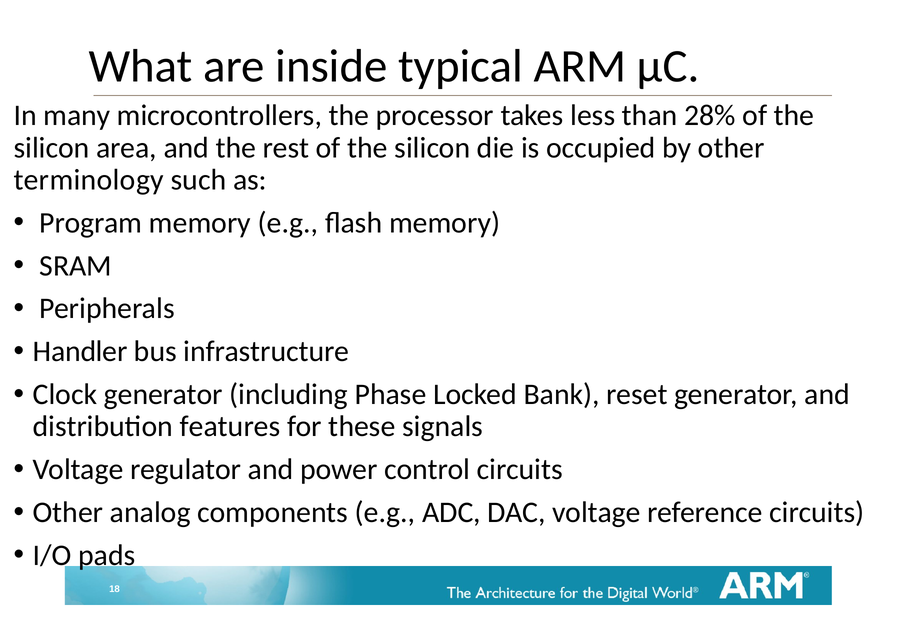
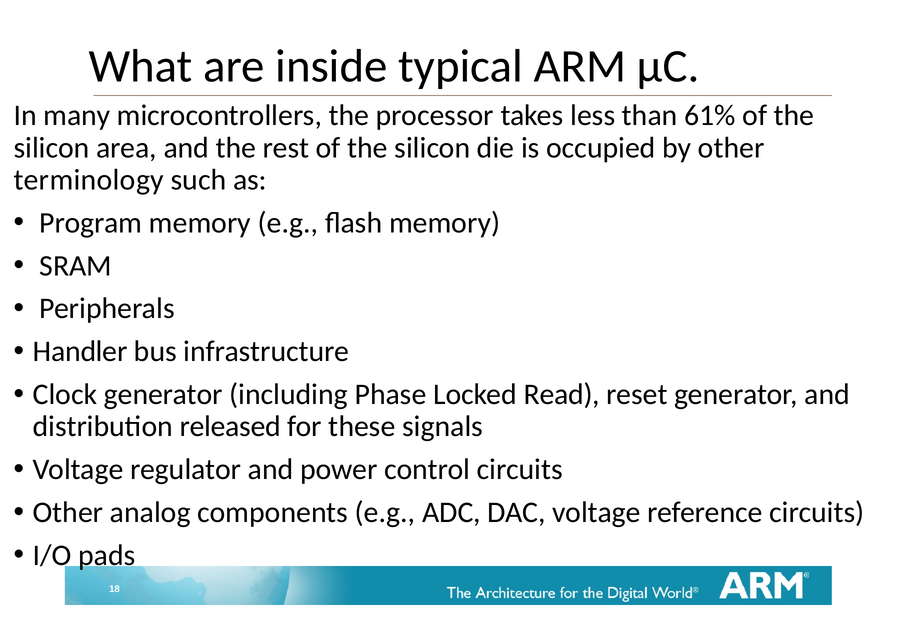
28%: 28% -> 61%
Bank: Bank -> Read
features: features -> released
